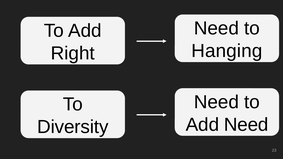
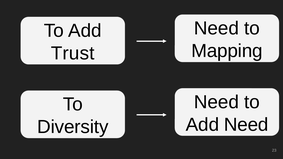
Hanging: Hanging -> Mapping
Right: Right -> Trust
